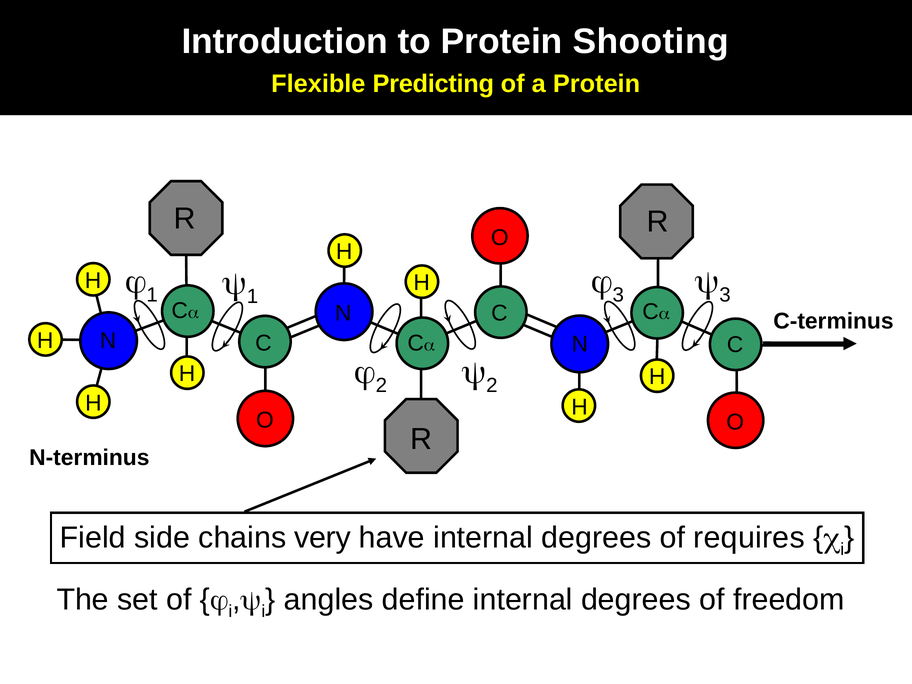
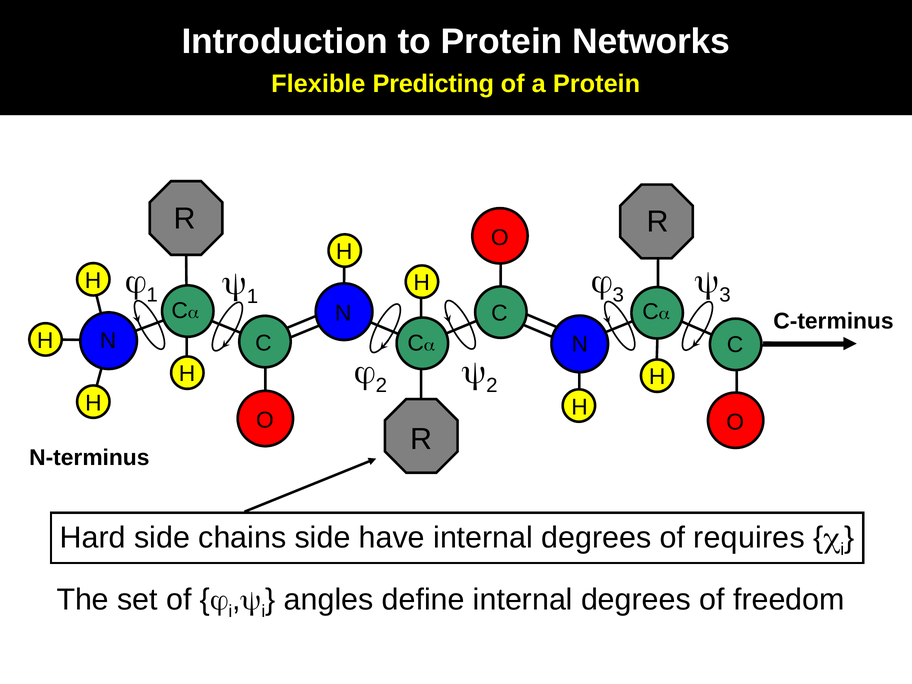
Shooting: Shooting -> Networks
Field: Field -> Hard
chains very: very -> side
